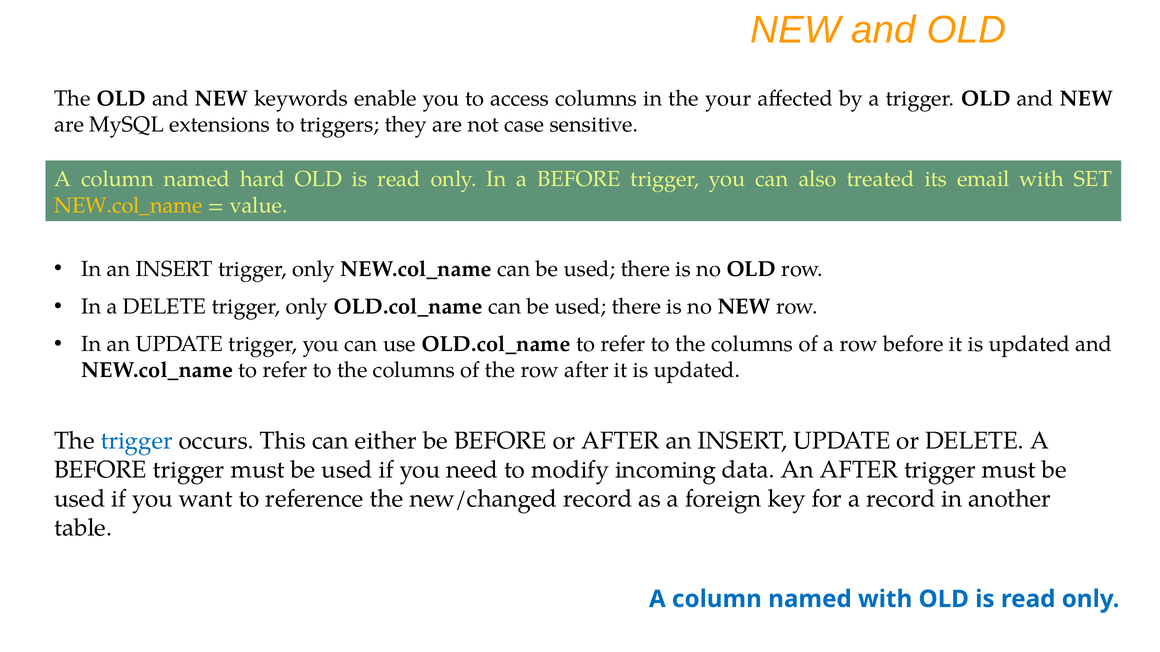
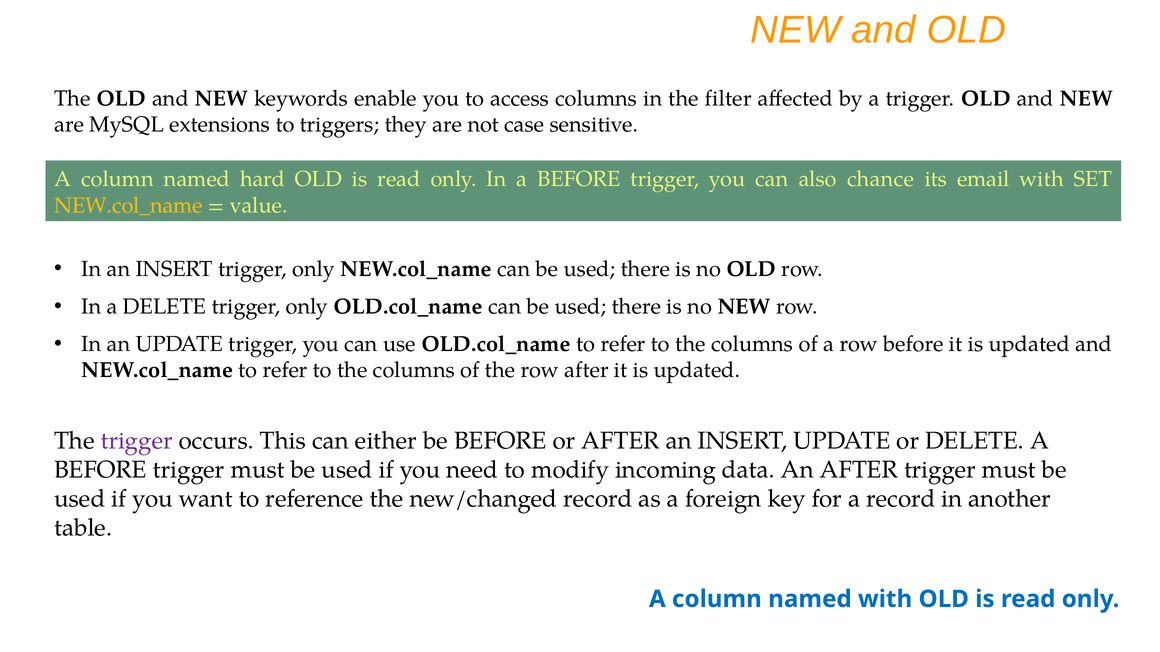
your: your -> filter
treated: treated -> chance
trigger at (137, 441) colour: blue -> purple
